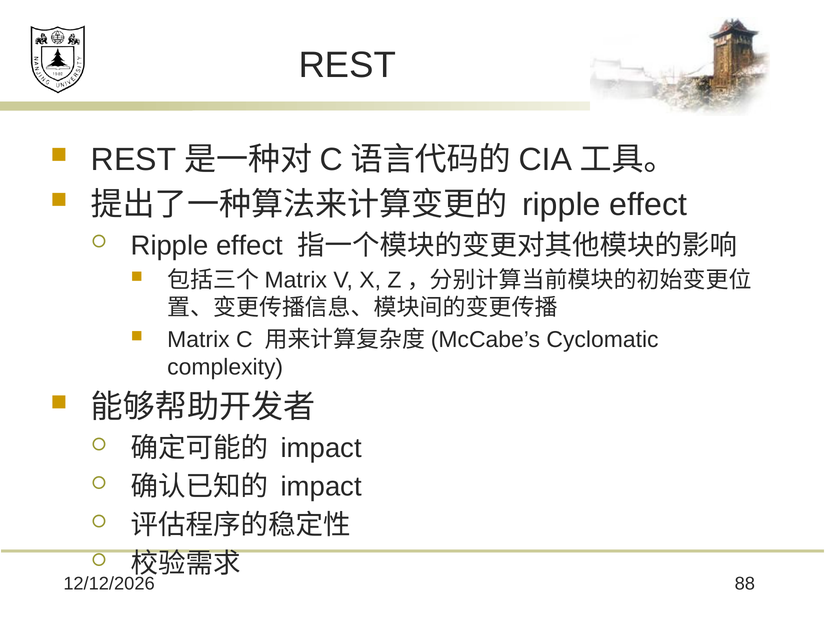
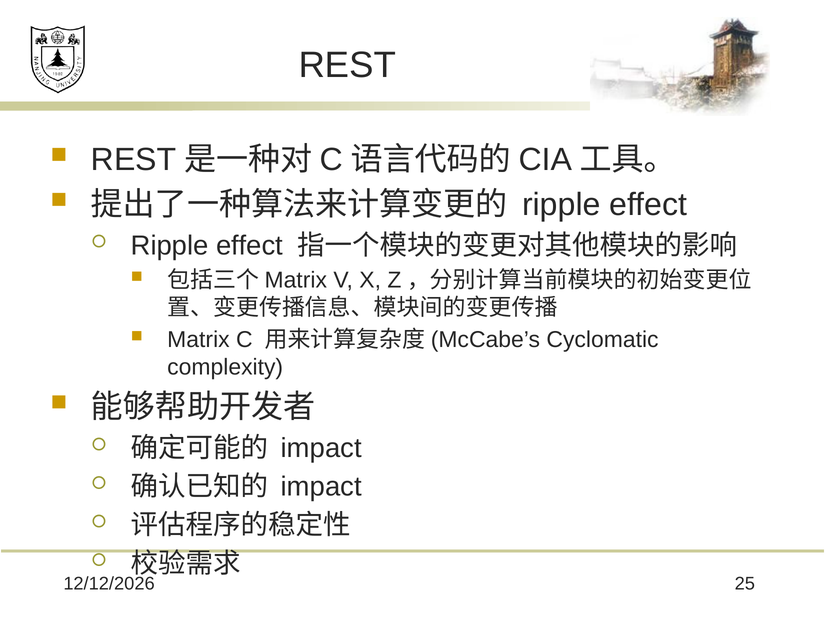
88: 88 -> 25
